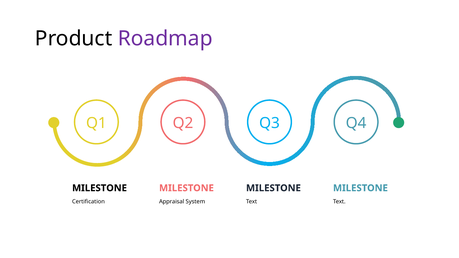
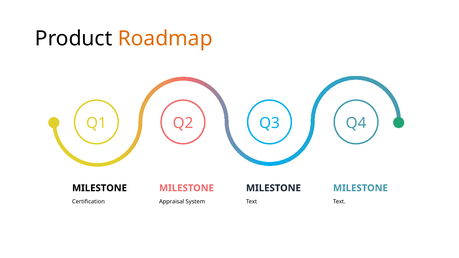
Roadmap colour: purple -> orange
